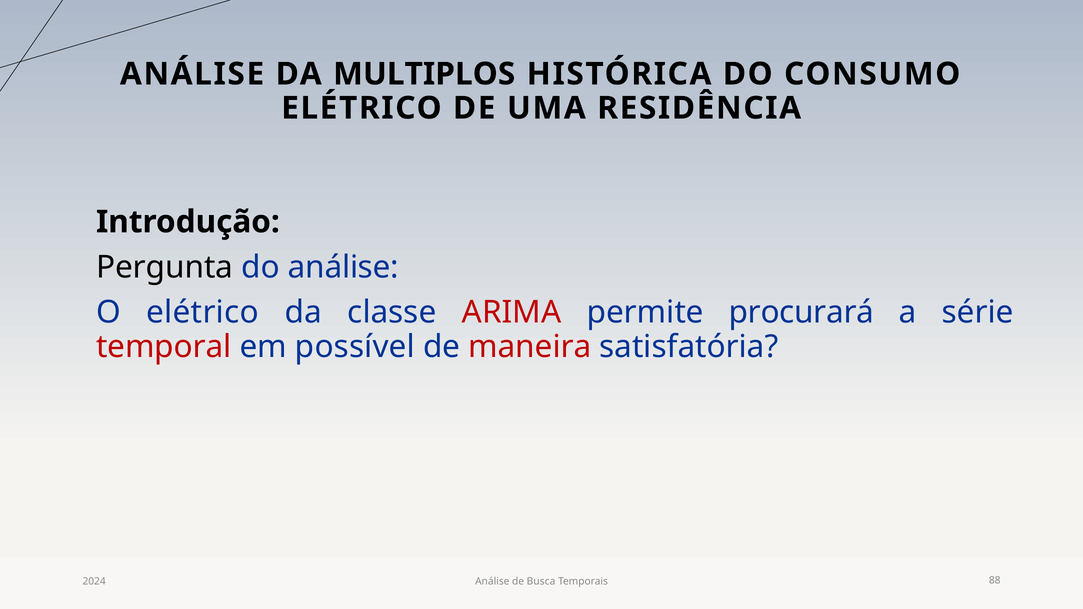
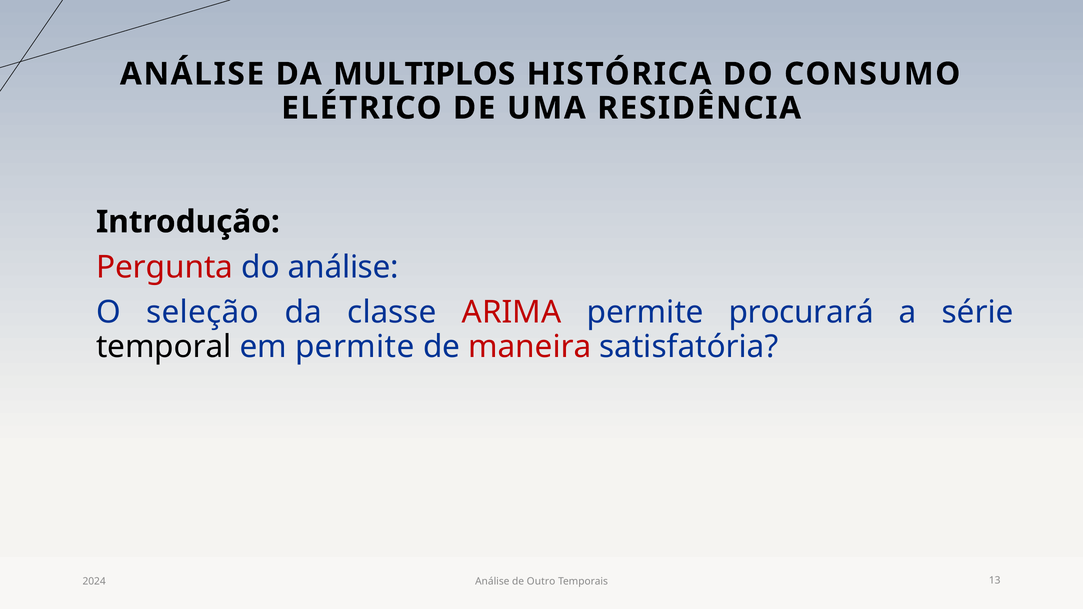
Pergunta colour: black -> red
O elétrico: elétrico -> seleção
temporal colour: red -> black
em possível: possível -> permite
Busca: Busca -> Outro
88: 88 -> 13
